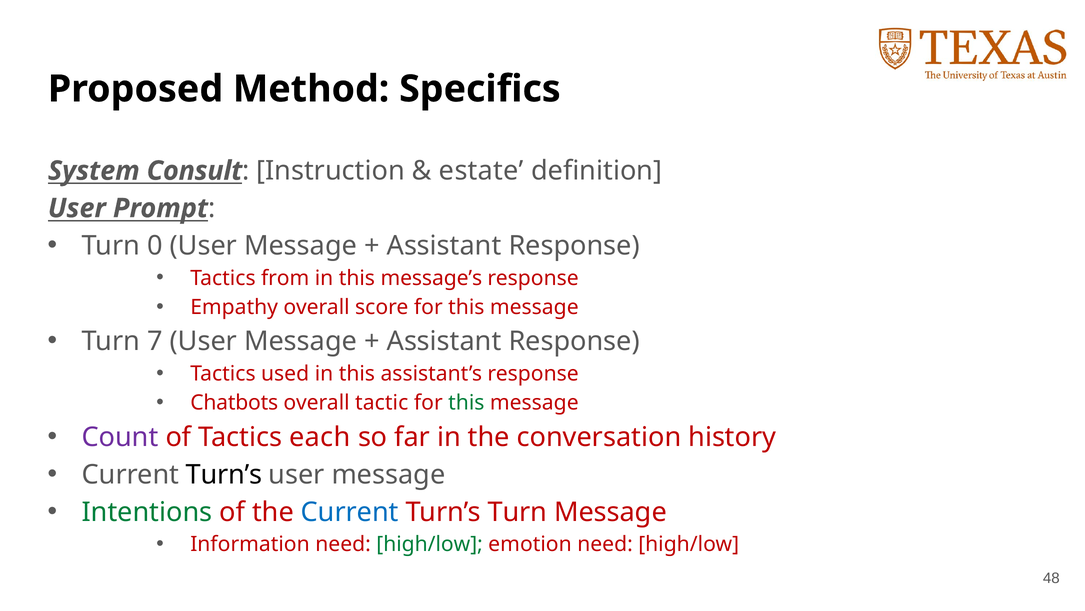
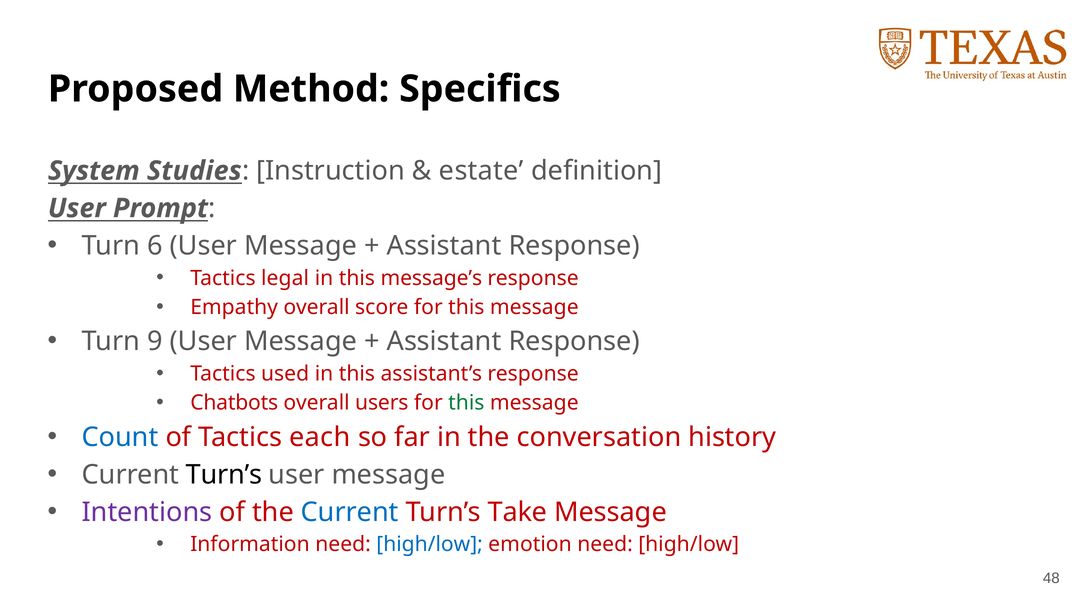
Consult: Consult -> Studies
0: 0 -> 6
from: from -> legal
7: 7 -> 9
tactic: tactic -> users
Count colour: purple -> blue
Intentions colour: green -> purple
Turn’s Turn: Turn -> Take
high/low at (430, 544) colour: green -> blue
